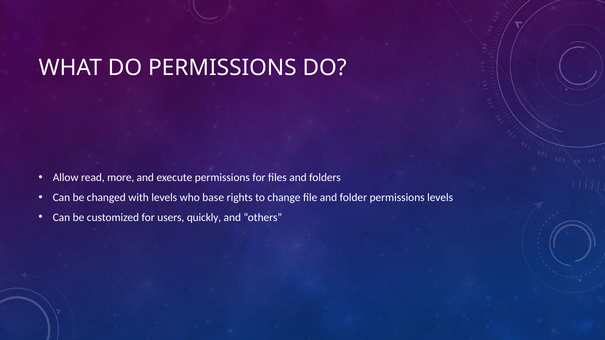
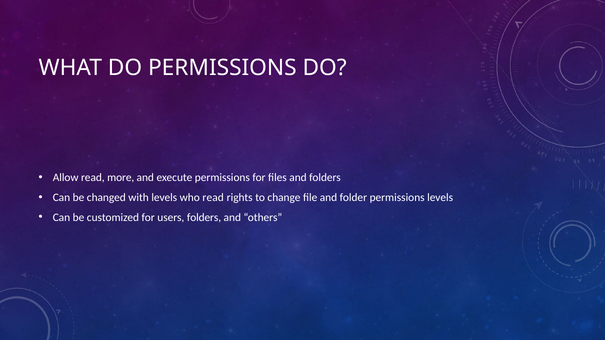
who base: base -> read
users quickly: quickly -> folders
